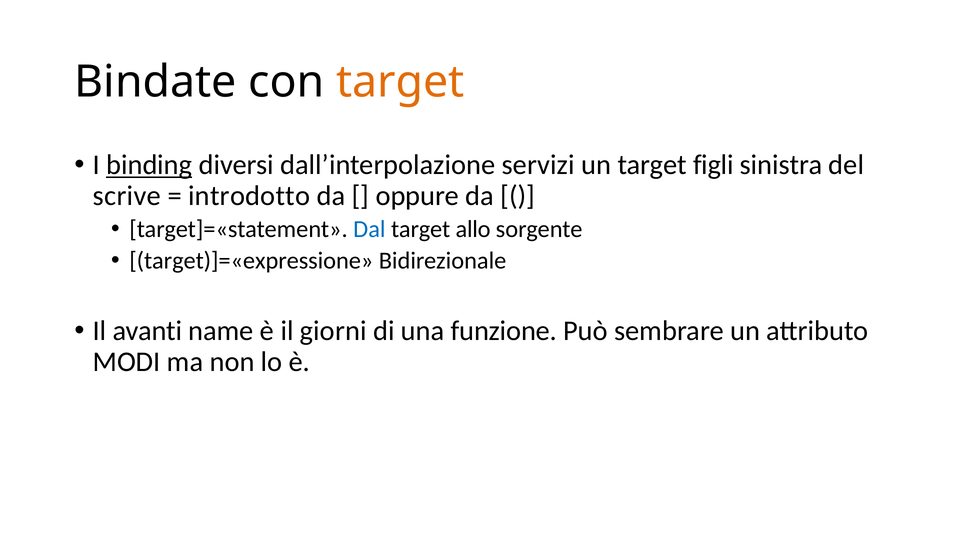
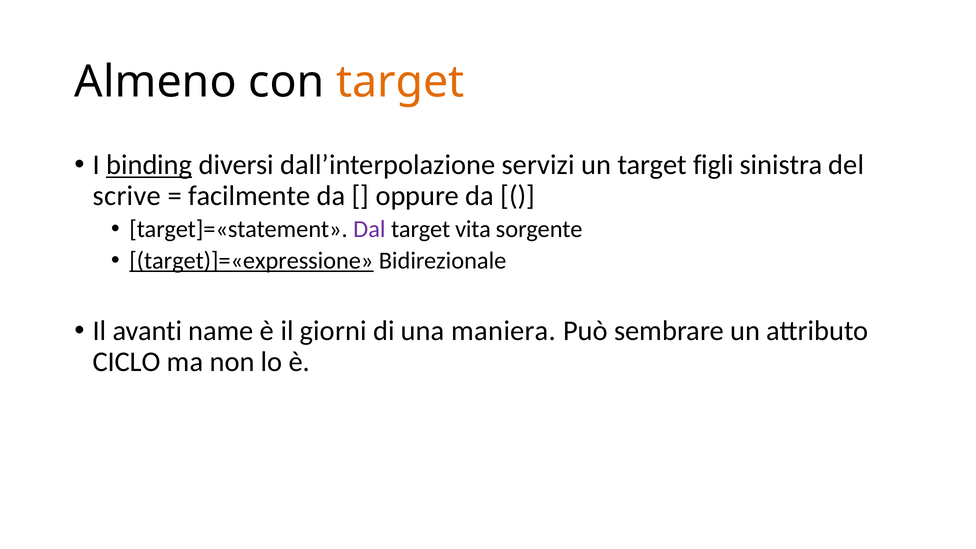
Bindate: Bindate -> Almeno
introdotto: introdotto -> facilmente
Dal colour: blue -> purple
allo: allo -> vita
target)]=«expressione underline: none -> present
funzione: funzione -> maniera
MODI: MODI -> CICLO
